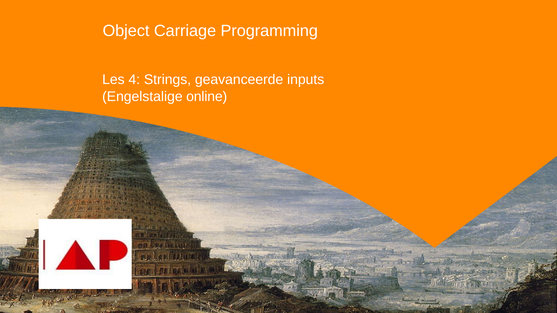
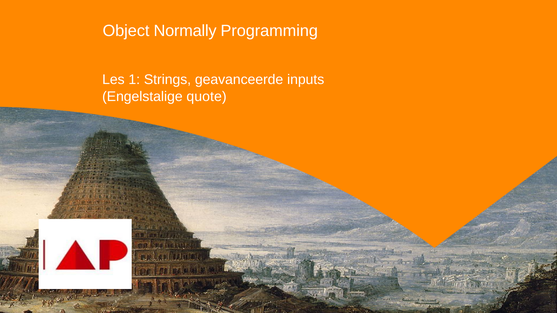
Carriage: Carriage -> Normally
4: 4 -> 1
online: online -> quote
